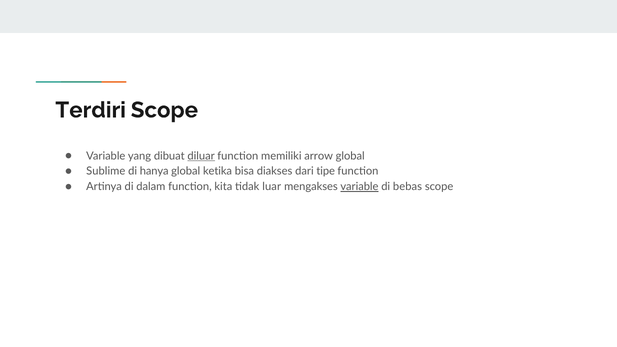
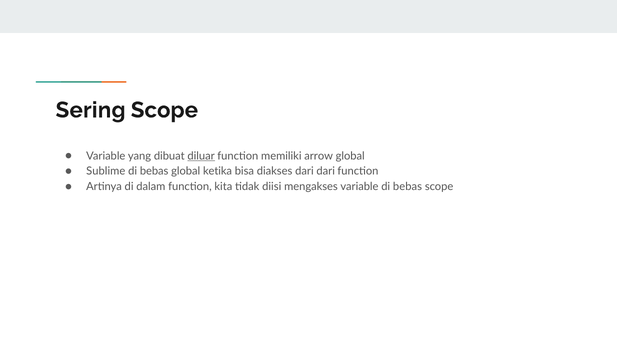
Terdiri: Terdiri -> Sering
hanya at (154, 171): hanya -> bebas
dari tipe: tipe -> dari
luar: luar -> diisi
variable at (359, 187) underline: present -> none
